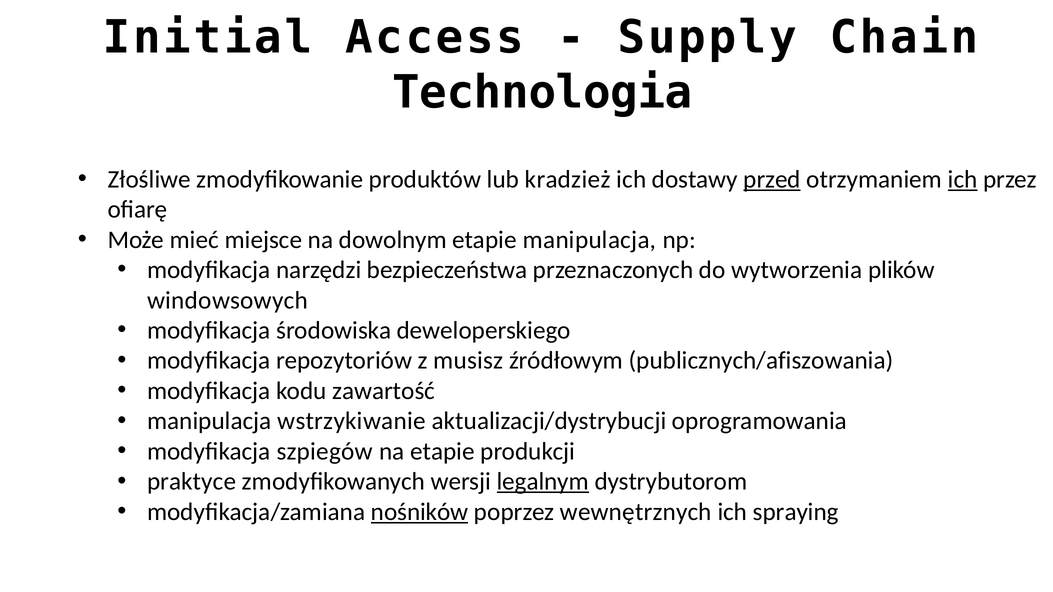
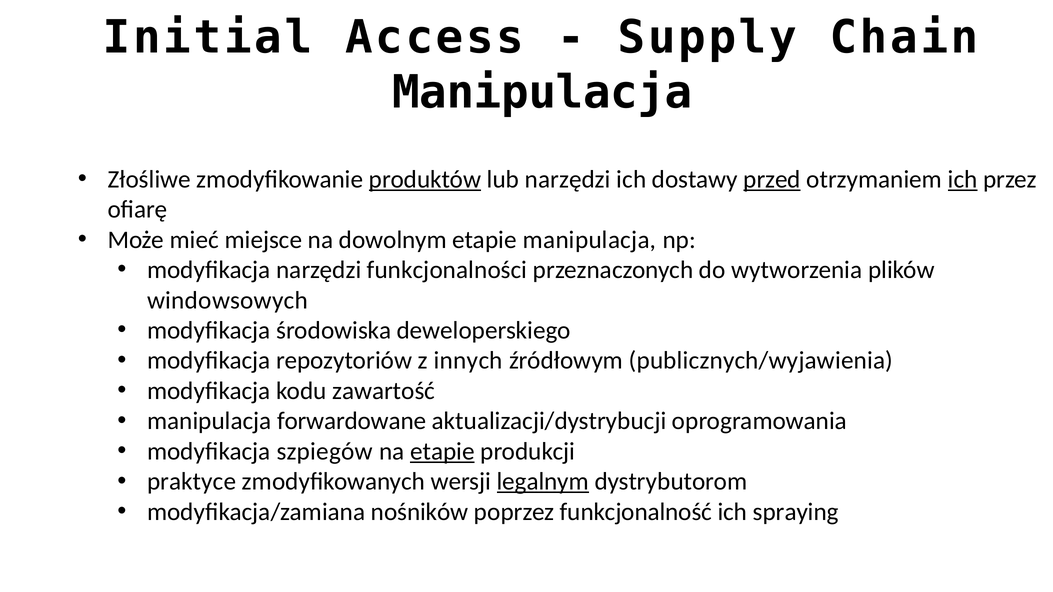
Technologia at (542, 93): Technologia -> Manipulacja
produktów underline: none -> present
lub kradzież: kradzież -> narzędzi
bezpieczeństwa: bezpieczeństwa -> funkcjonalności
musisz: musisz -> innych
publicznych/afiszowania: publicznych/afiszowania -> publicznych/wyjawienia
wstrzykiwanie: wstrzykiwanie -> forwardowane
etapie at (442, 452) underline: none -> present
nośników underline: present -> none
wewnętrznych: wewnętrznych -> funkcjonalność
